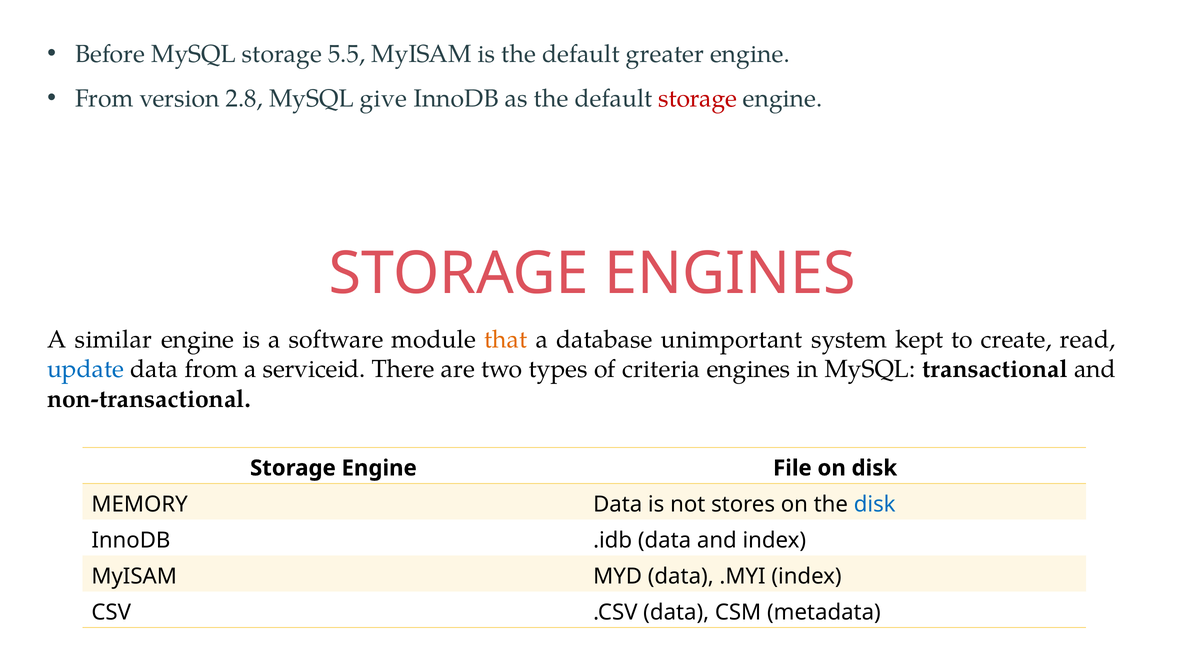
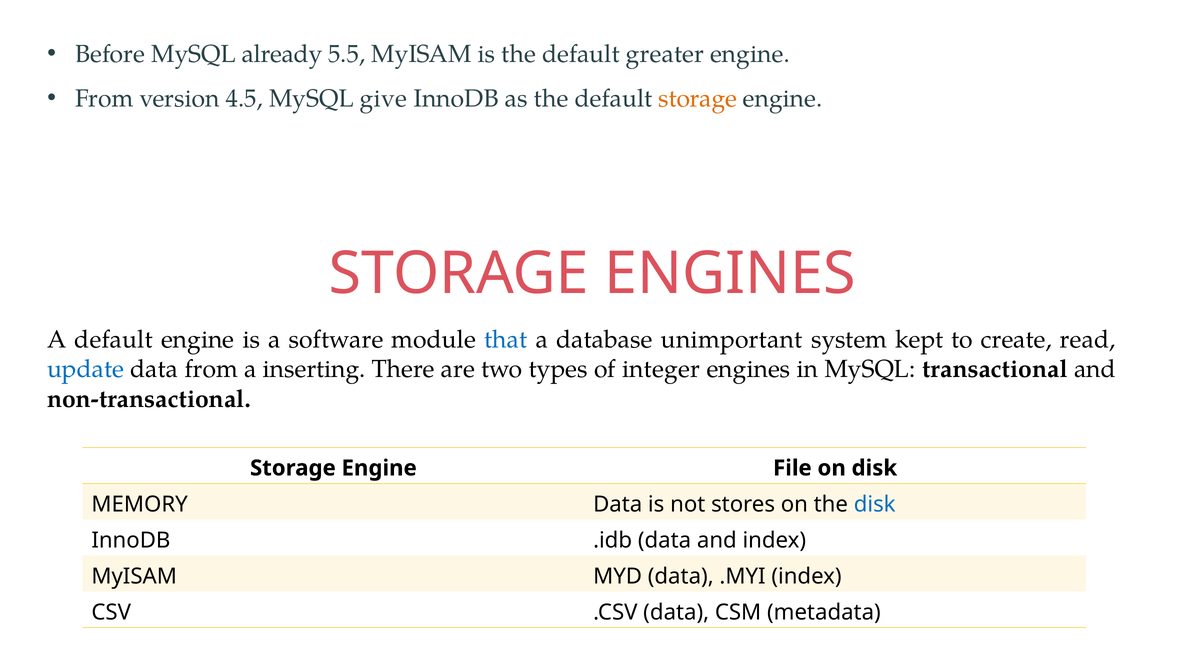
MySQL storage: storage -> already
2.8: 2.8 -> 4.5
storage at (698, 99) colour: red -> orange
A similar: similar -> default
that colour: orange -> blue
serviceid: serviceid -> inserting
criteria: criteria -> integer
